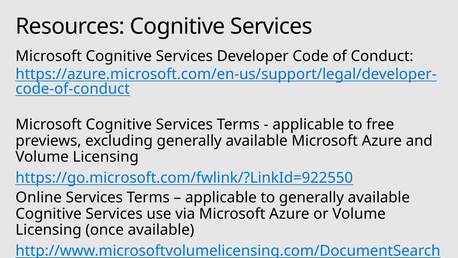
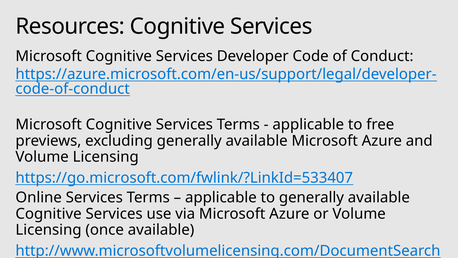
https://go.microsoft.com/fwlink/?LinkId=922550: https://go.microsoft.com/fwlink/?LinkId=922550 -> https://go.microsoft.com/fwlink/?LinkId=533407
